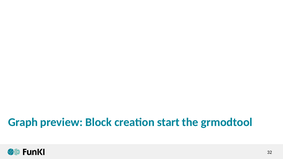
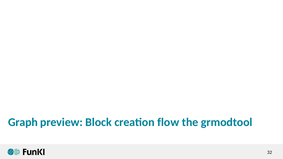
start: start -> flow
